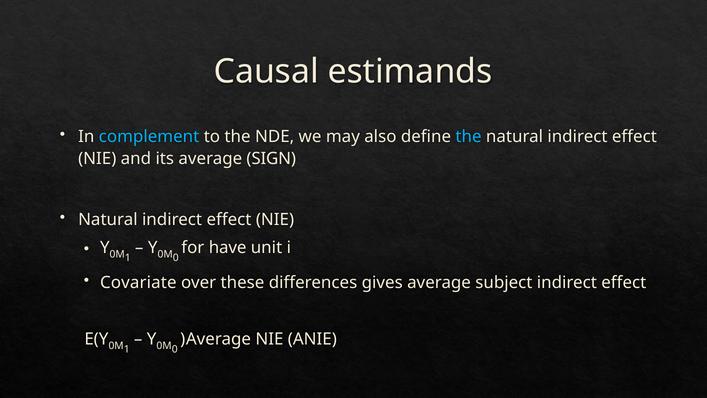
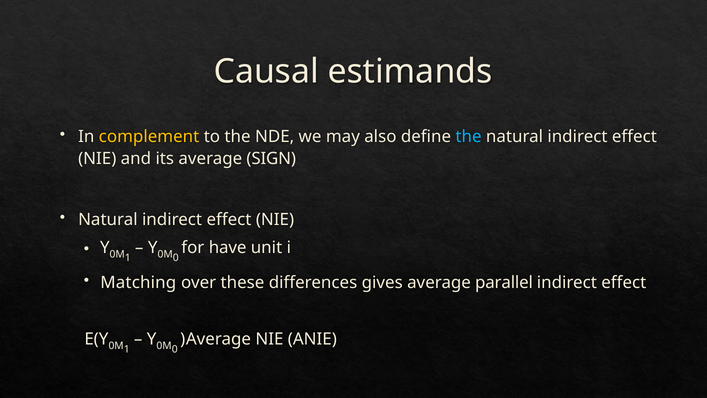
complement colour: light blue -> yellow
Covariate: Covariate -> Matching
subject: subject -> parallel
